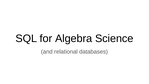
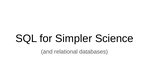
Algebra: Algebra -> Simpler
